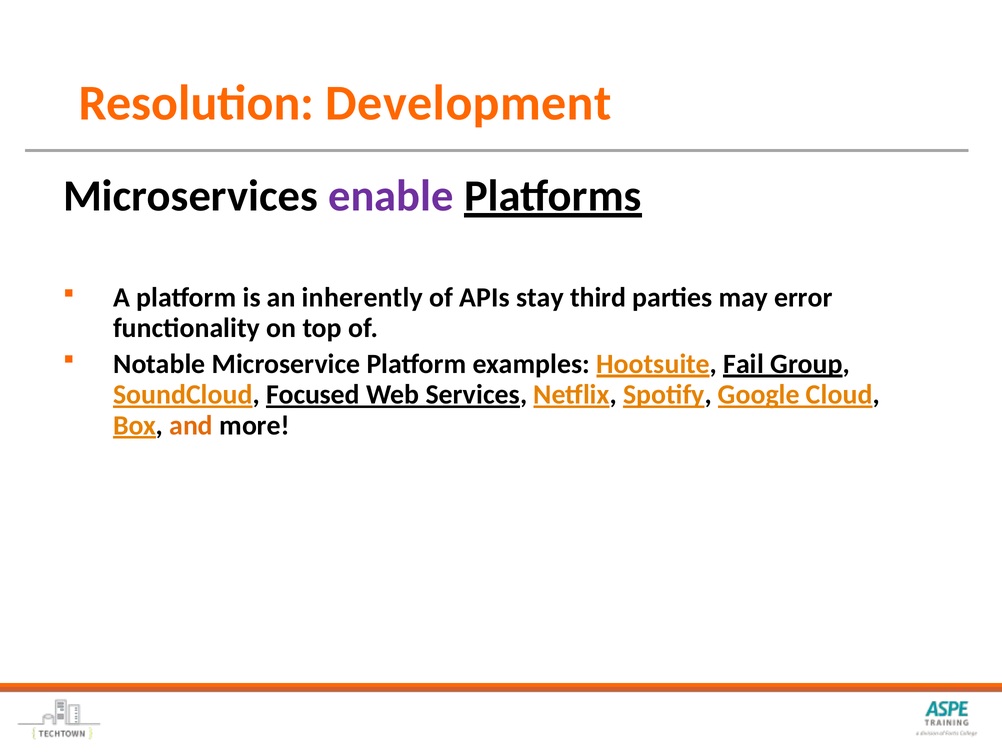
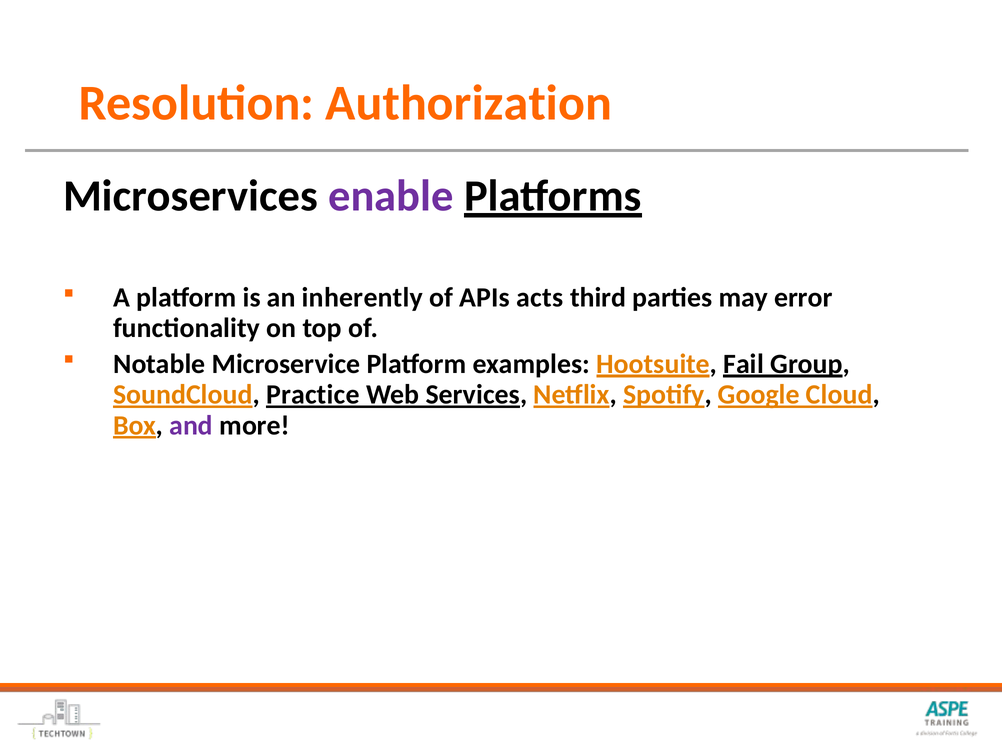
Development: Development -> Authorization
stay: stay -> acts
Focused: Focused -> Practice
and colour: orange -> purple
